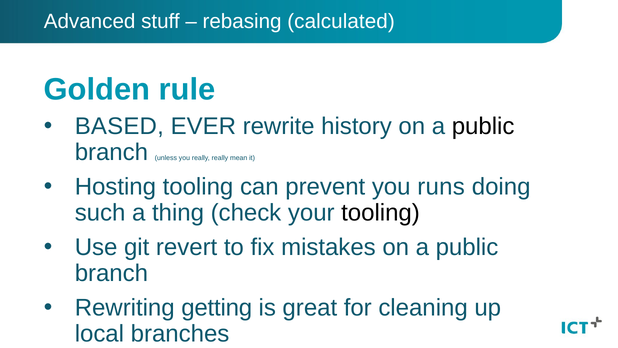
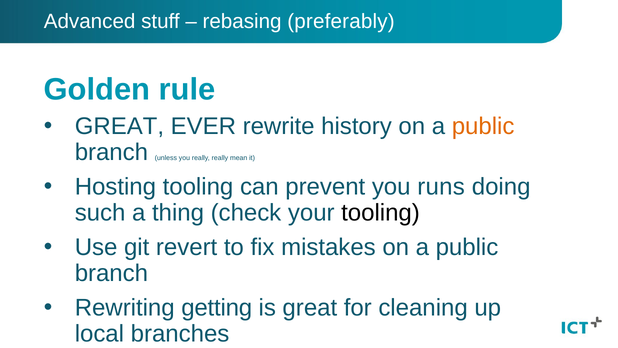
calculated: calculated -> preferably
BASED at (119, 126): BASED -> GREAT
public at (483, 126) colour: black -> orange
